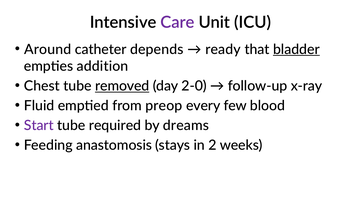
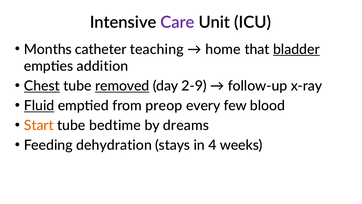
Around: Around -> Months
depends: depends -> teaching
ready: ready -> home
Chest underline: none -> present
2-0: 2-0 -> 2-9
Fluid underline: none -> present
Start colour: purple -> orange
required: required -> bedtime
anastomosis: anastomosis -> dehydration
2: 2 -> 4
